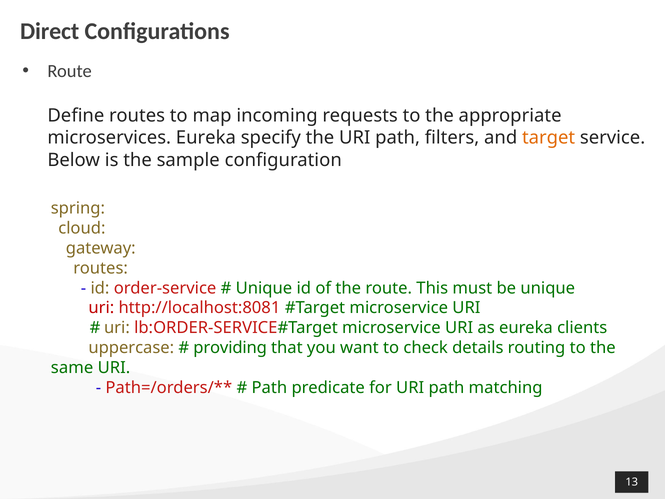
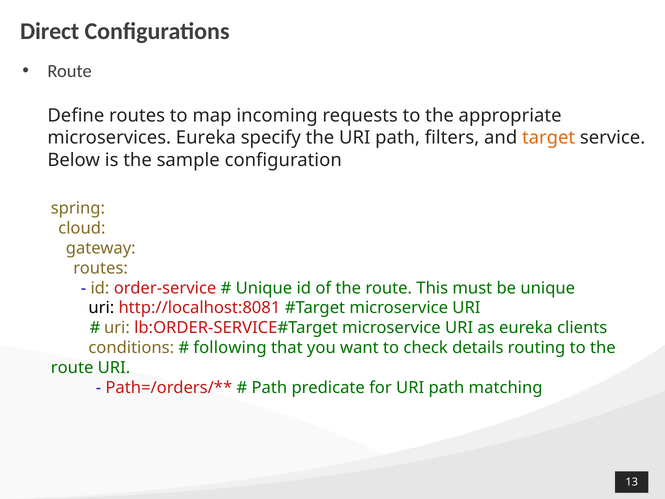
uri at (101, 308) colour: red -> black
uppercase: uppercase -> conditions
providing: providing -> following
same at (72, 368): same -> route
